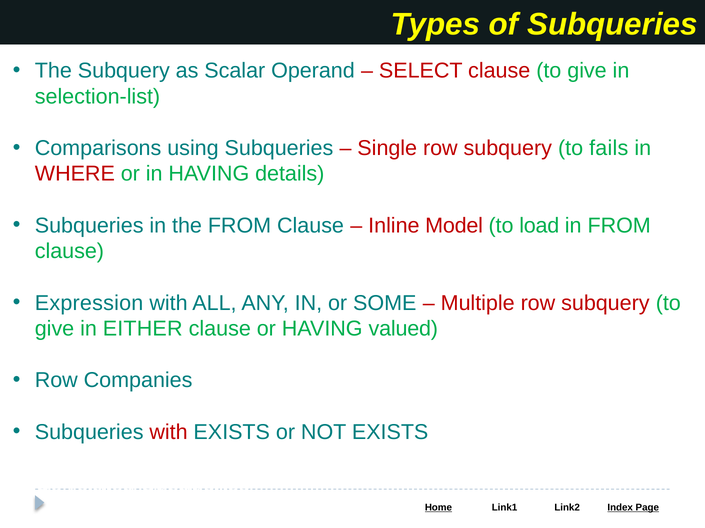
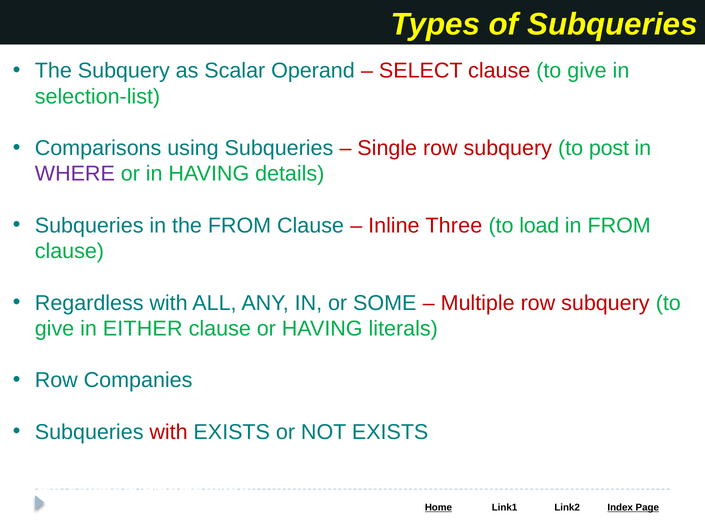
fails: fails -> post
WHERE colour: red -> purple
Model: Model -> Three
Expression: Expression -> Regardless
valued: valued -> literals
